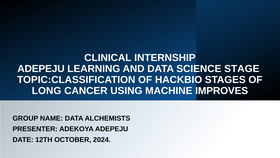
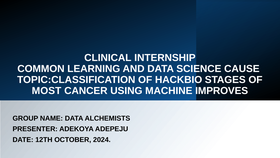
ADEPEJU at (41, 69): ADEPEJU -> COMMON
STAGE: STAGE -> CAUSE
LONG: LONG -> MOST
